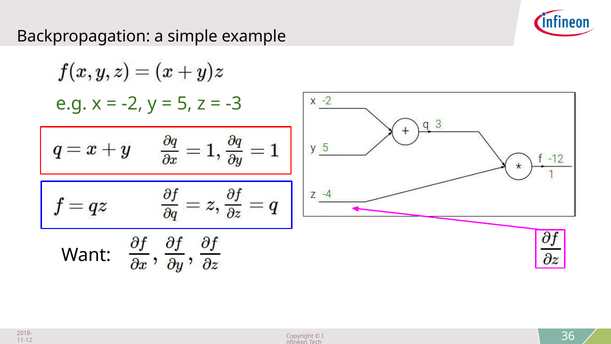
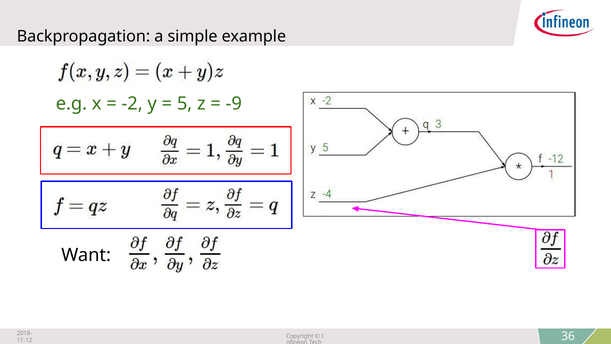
-3: -3 -> -9
